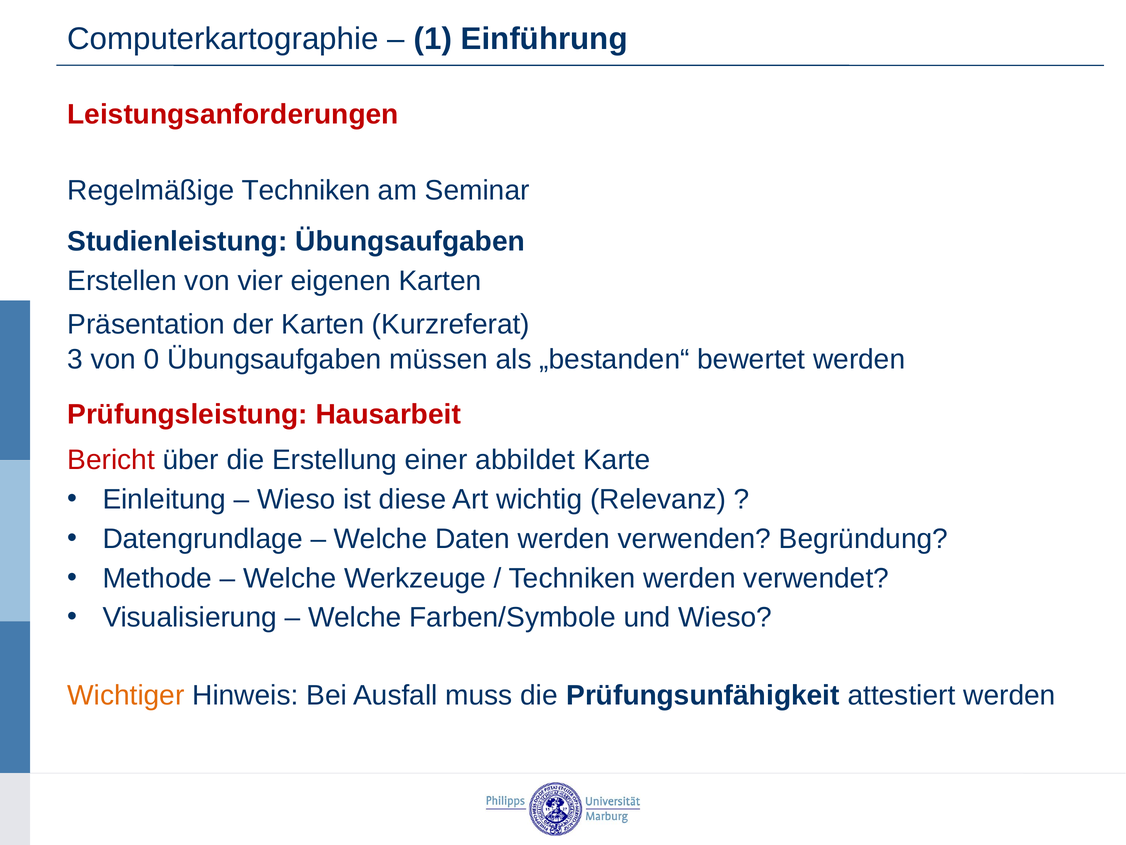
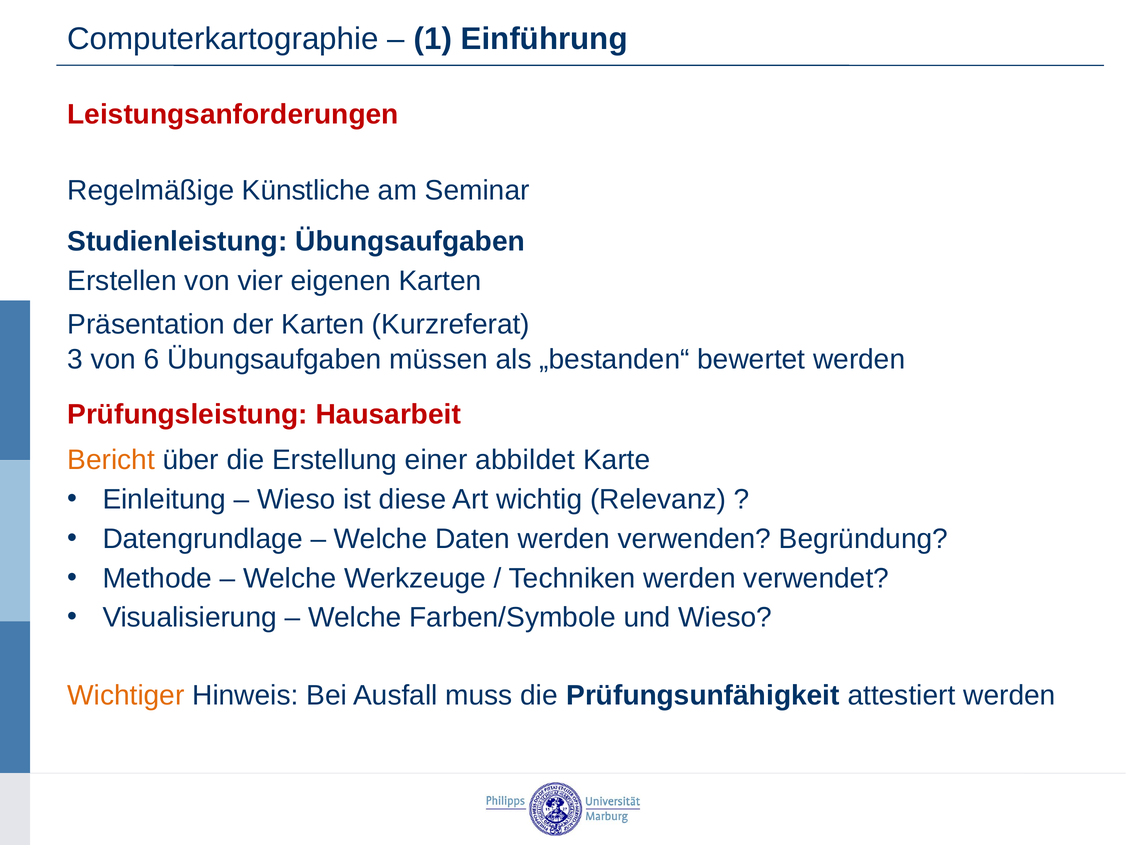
Regelmäßige Techniken: Techniken -> Künstliche
0: 0 -> 6
Bericht colour: red -> orange
